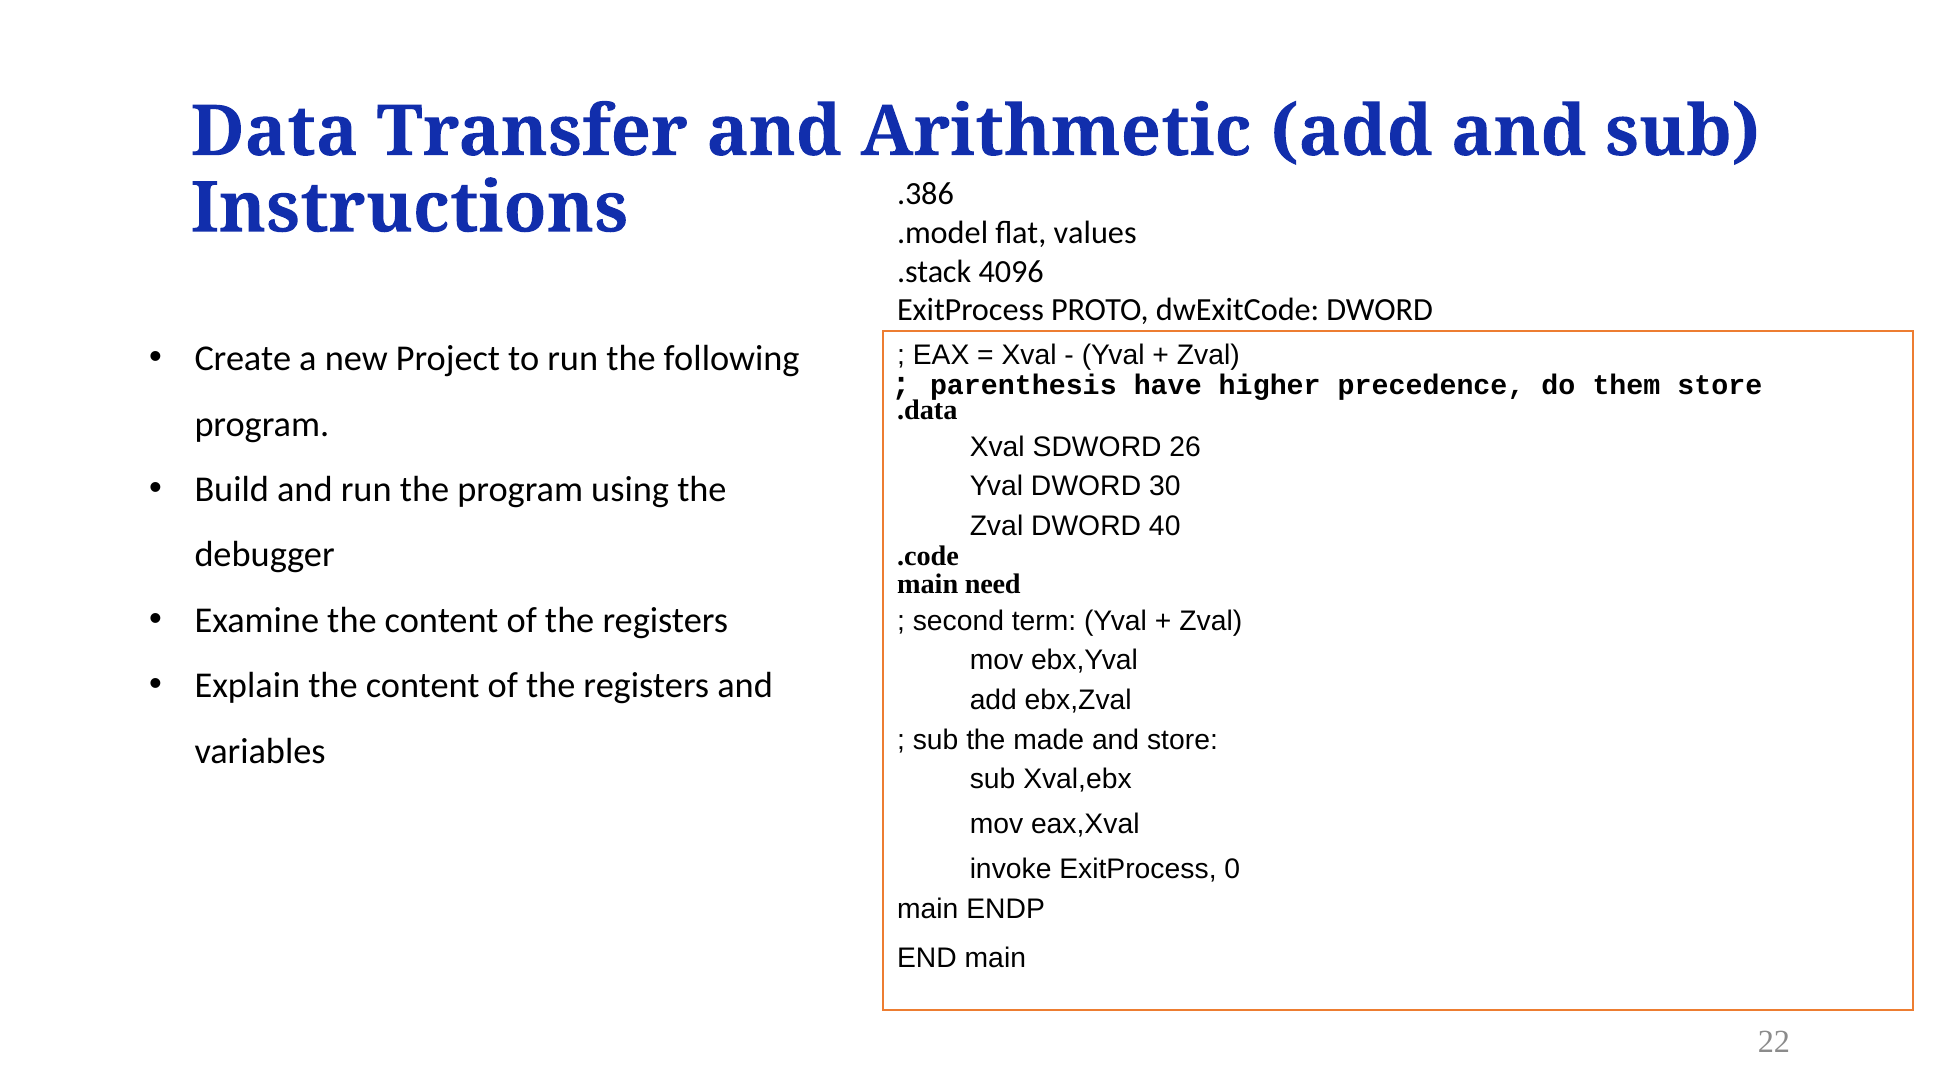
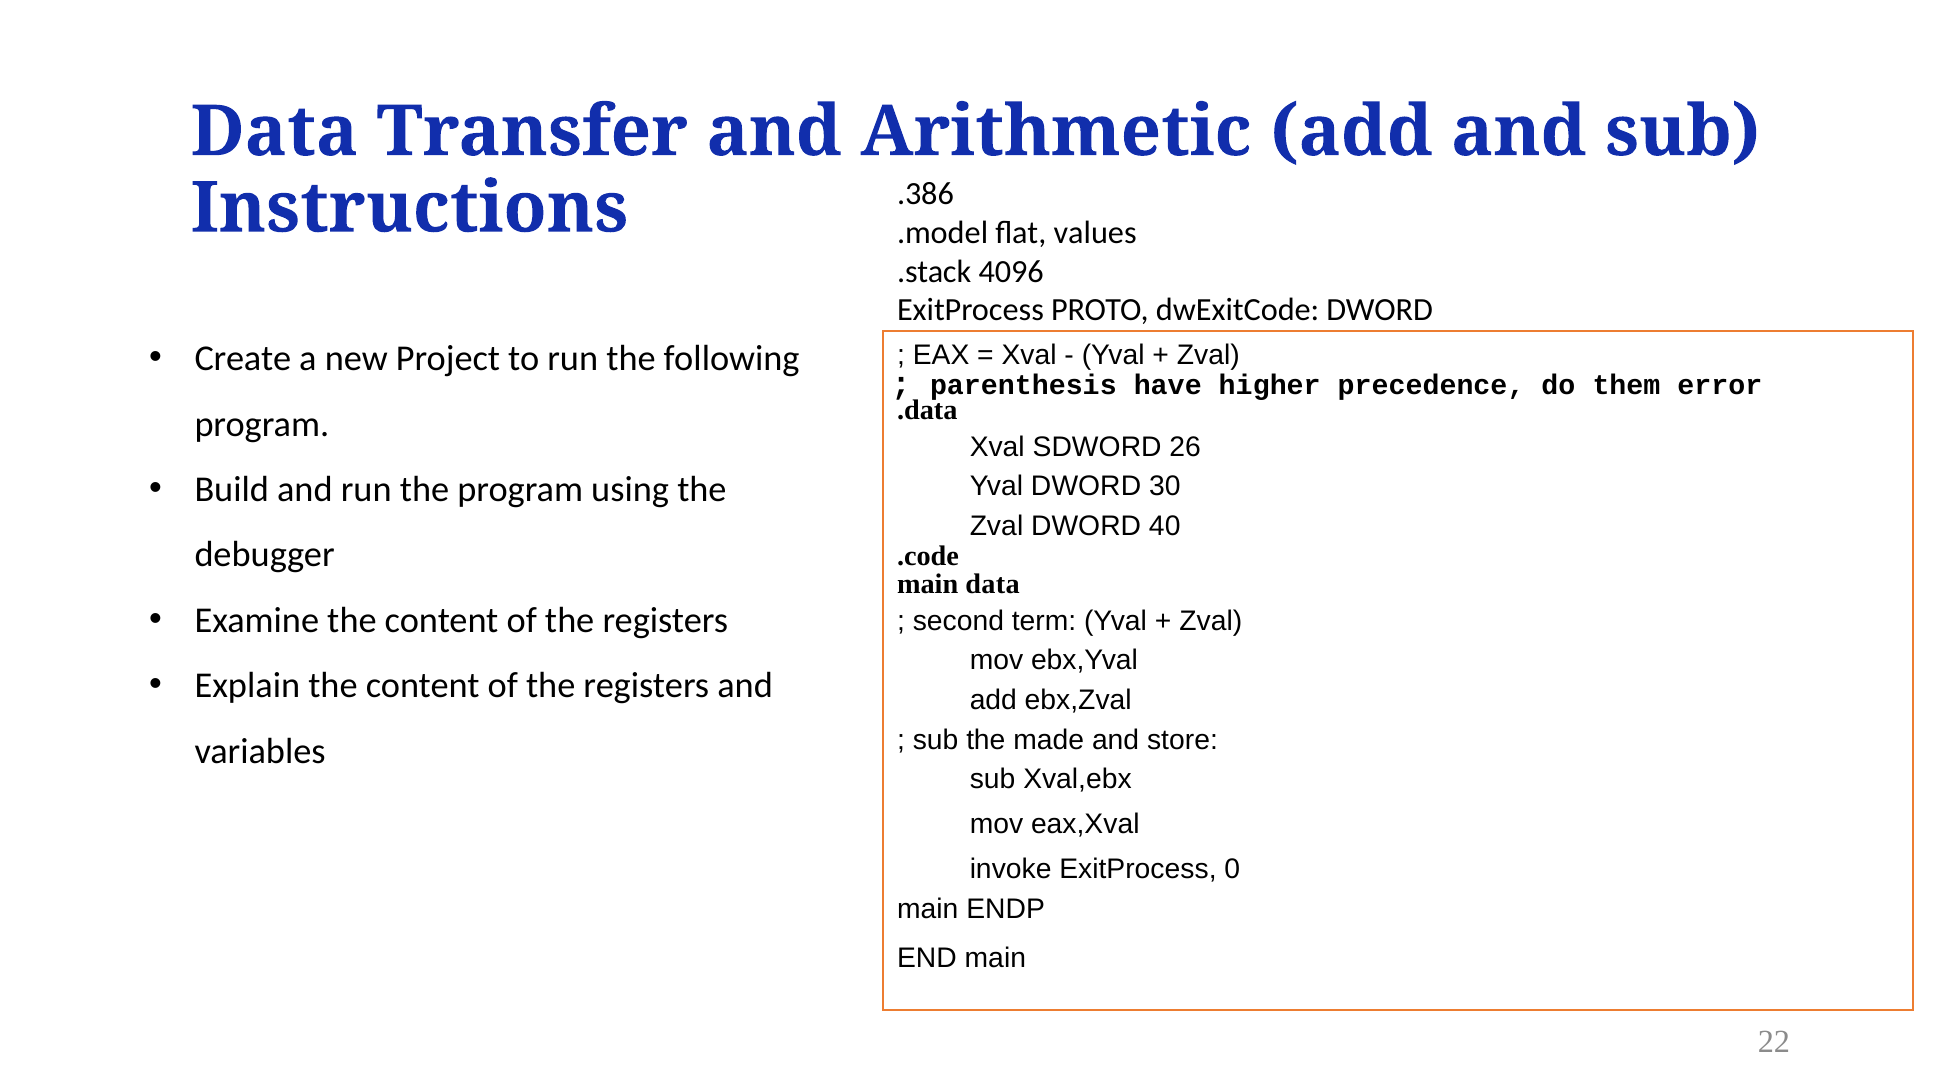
them store: store -> error
main need: need -> data
